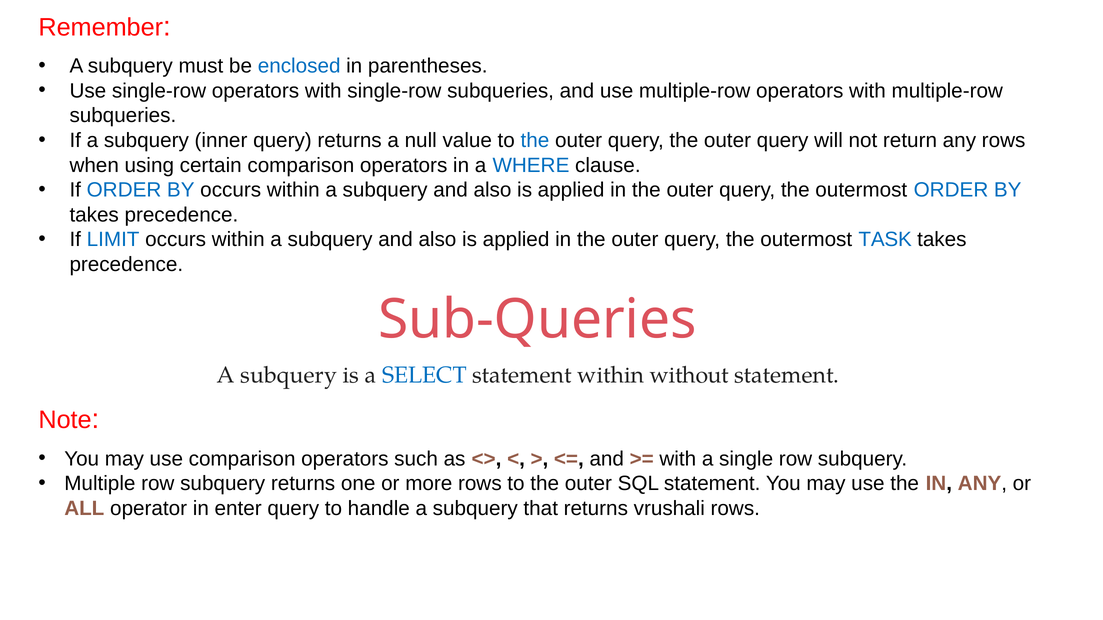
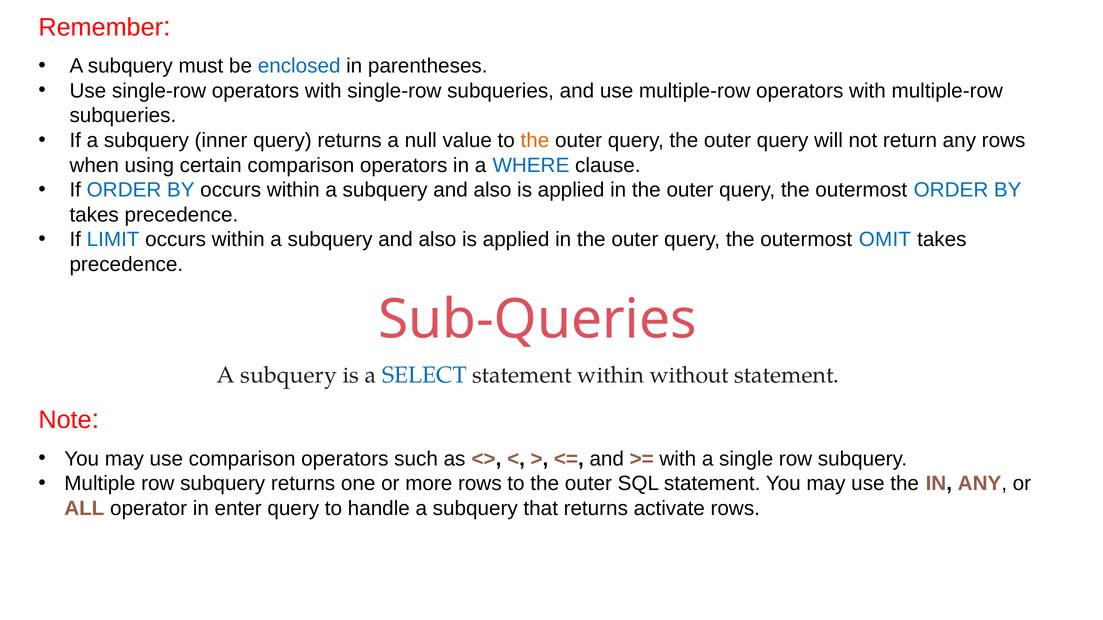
the at (535, 140) colour: blue -> orange
TASK: TASK -> OMIT
vrushali: vrushali -> activate
